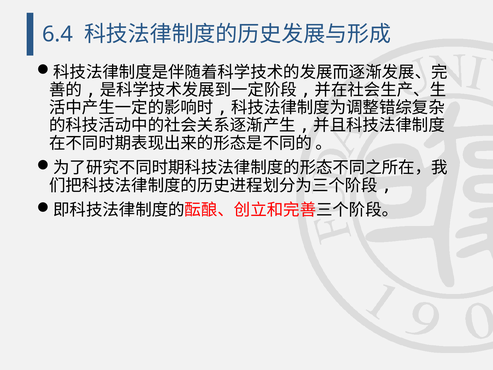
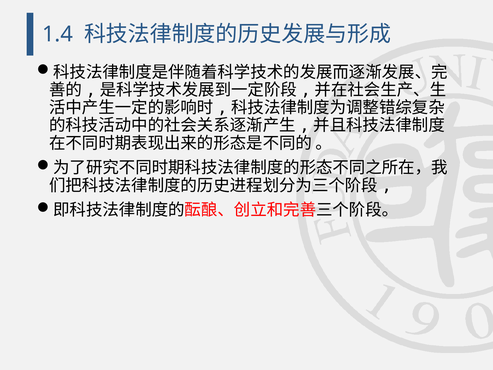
6.4: 6.4 -> 1.4
